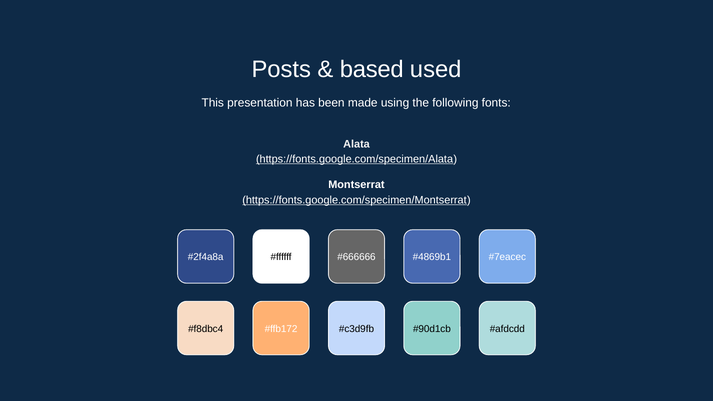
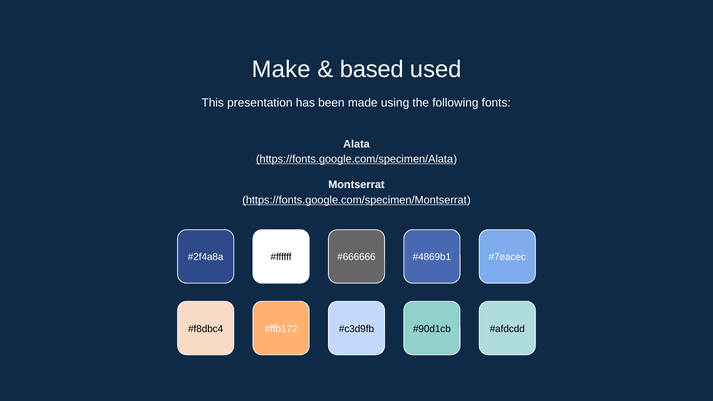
Posts: Posts -> Make
